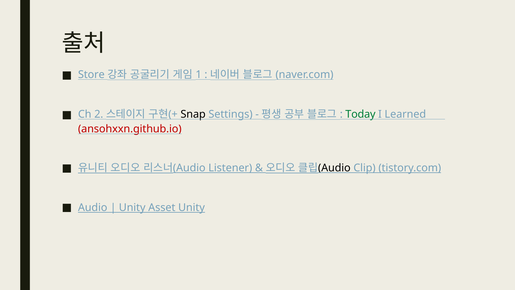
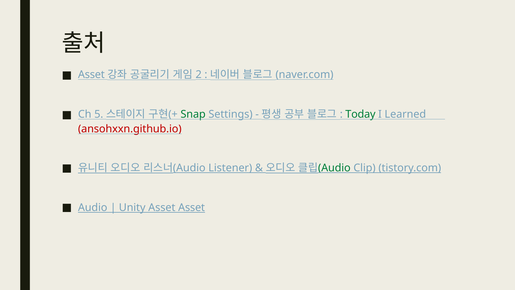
Store at (91, 75): Store -> Asset
1: 1 -> 2
2: 2 -> 5
Snap colour: black -> green
Audio at (334, 168) colour: black -> green
Asset Unity: Unity -> Asset
